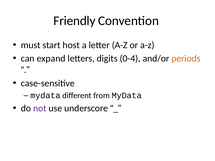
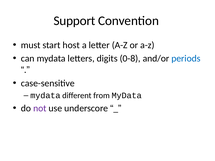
Friendly: Friendly -> Support
can expand: expand -> mydata
0-4: 0-4 -> 0-8
periods colour: orange -> blue
